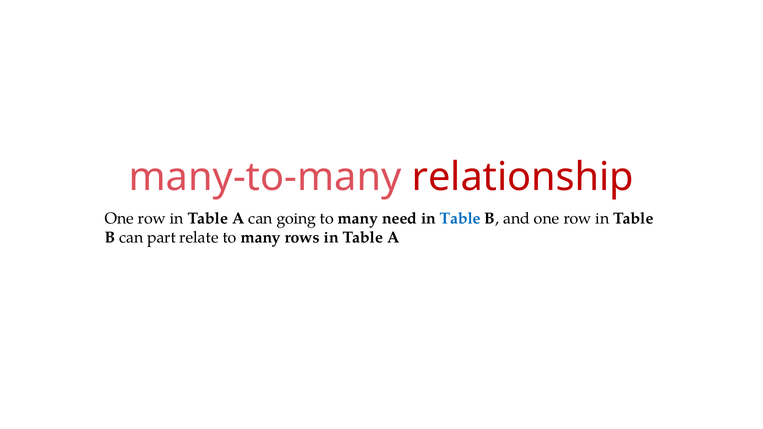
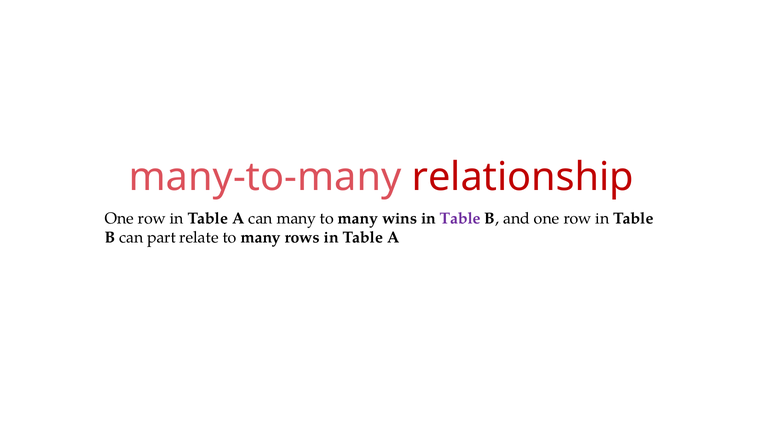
can going: going -> many
need: need -> wins
Table at (460, 219) colour: blue -> purple
